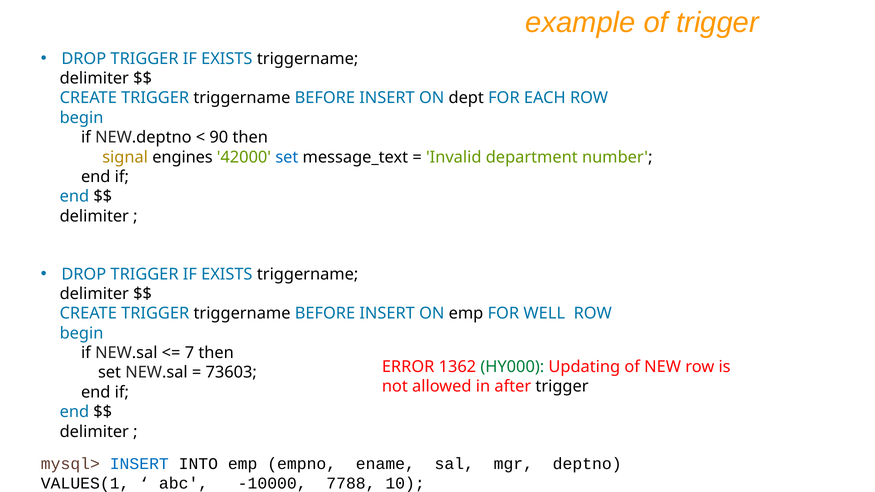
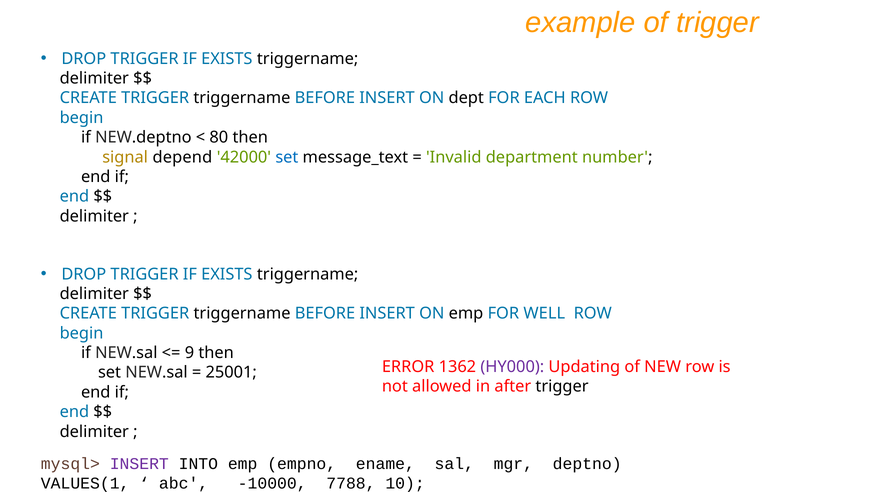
90: 90 -> 80
engines: engines -> depend
7: 7 -> 9
HY000 colour: green -> purple
73603: 73603 -> 25001
INSERT at (139, 464) colour: blue -> purple
